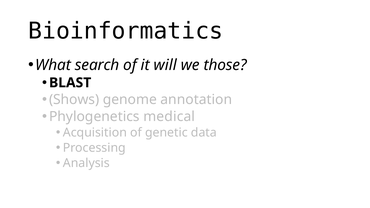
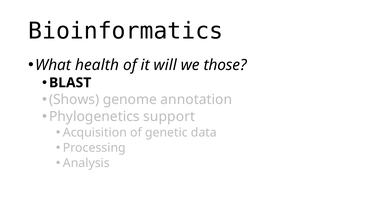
search: search -> health
medical: medical -> support
